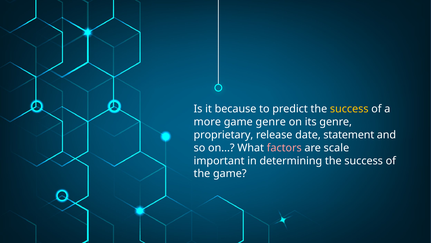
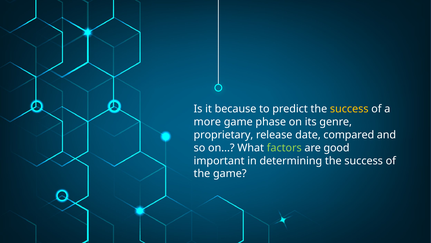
game genre: genre -> phase
statement: statement -> compared
factors colour: pink -> light green
scale: scale -> good
